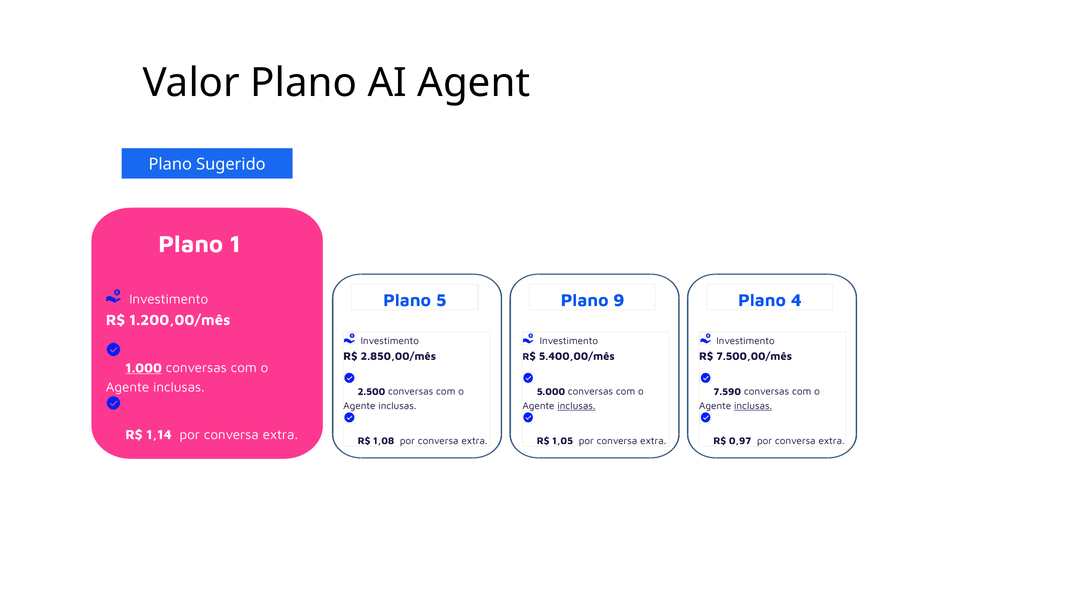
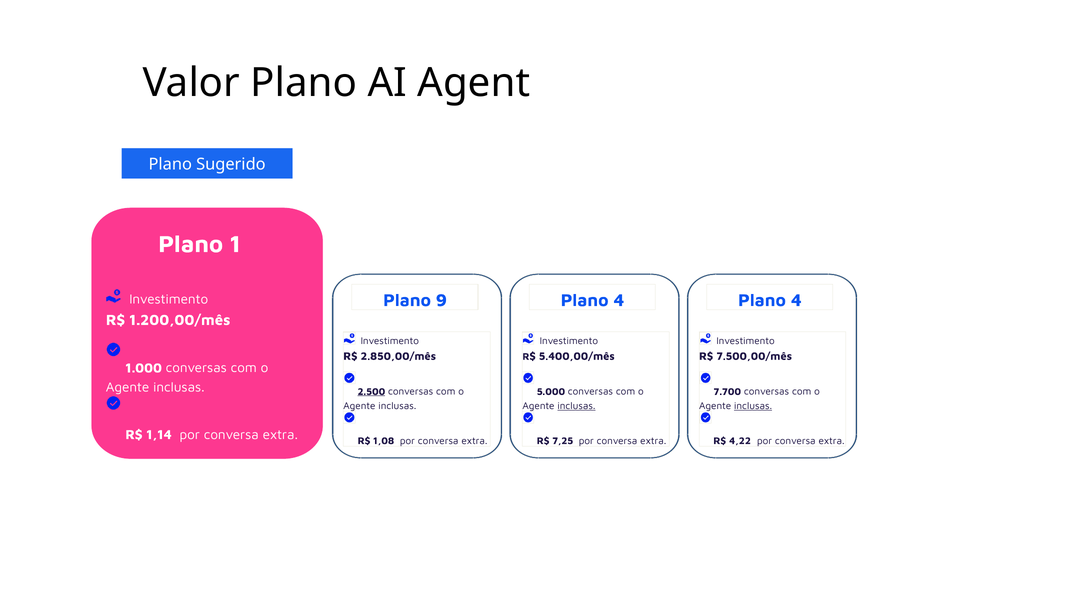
5: 5 -> 9
9 at (619, 300): 9 -> 4
1.000 underline: present -> none
2.500 underline: none -> present
7.590: 7.590 -> 7.700
1,05: 1,05 -> 7,25
0,97: 0,97 -> 4,22
